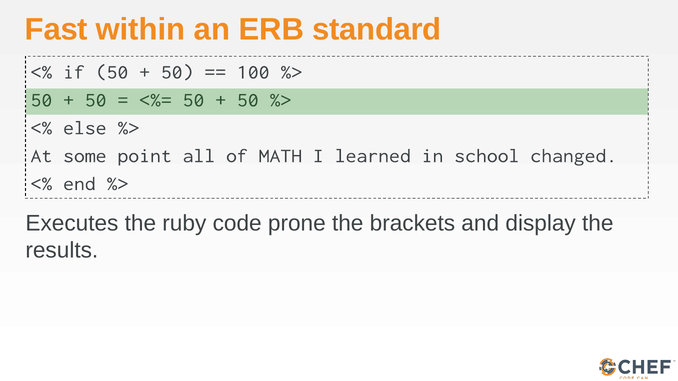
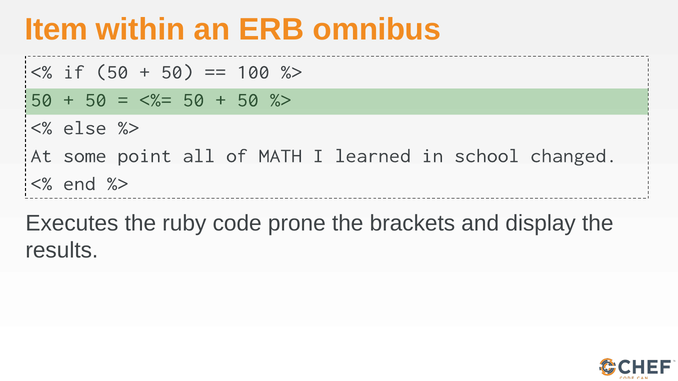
Fast: Fast -> Item
standard: standard -> omnibus
